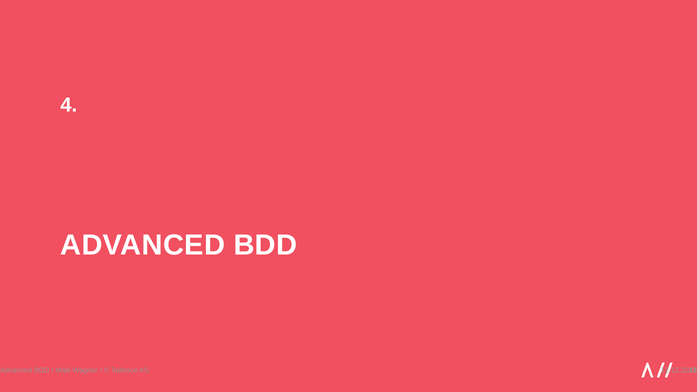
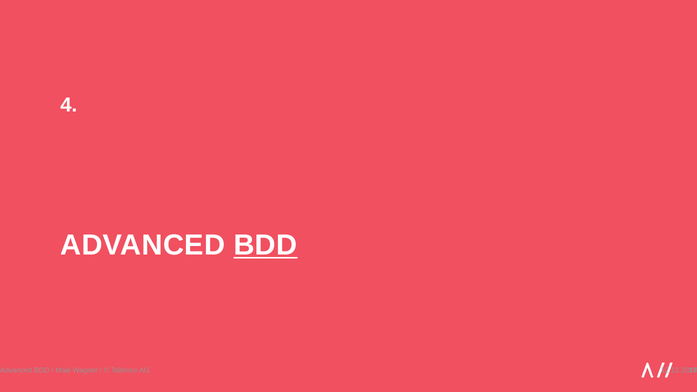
BDD at (265, 245) underline: none -> present
